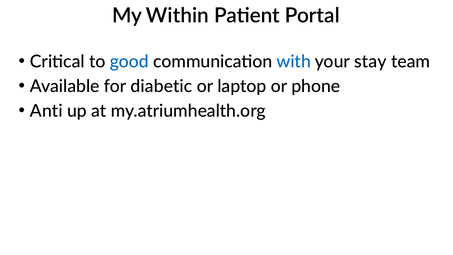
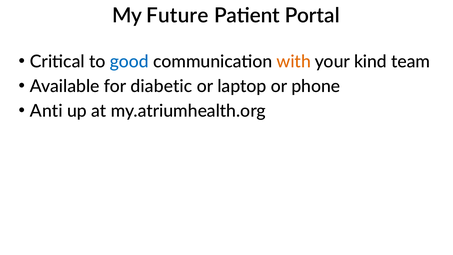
Within: Within -> Future
with colour: blue -> orange
stay: stay -> kind
